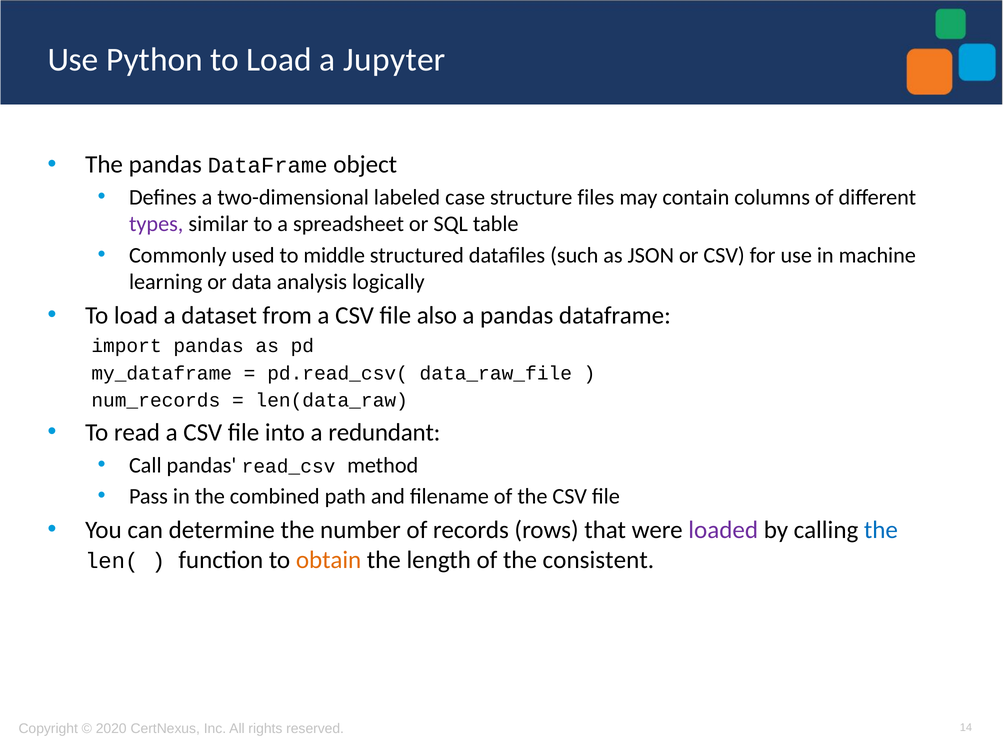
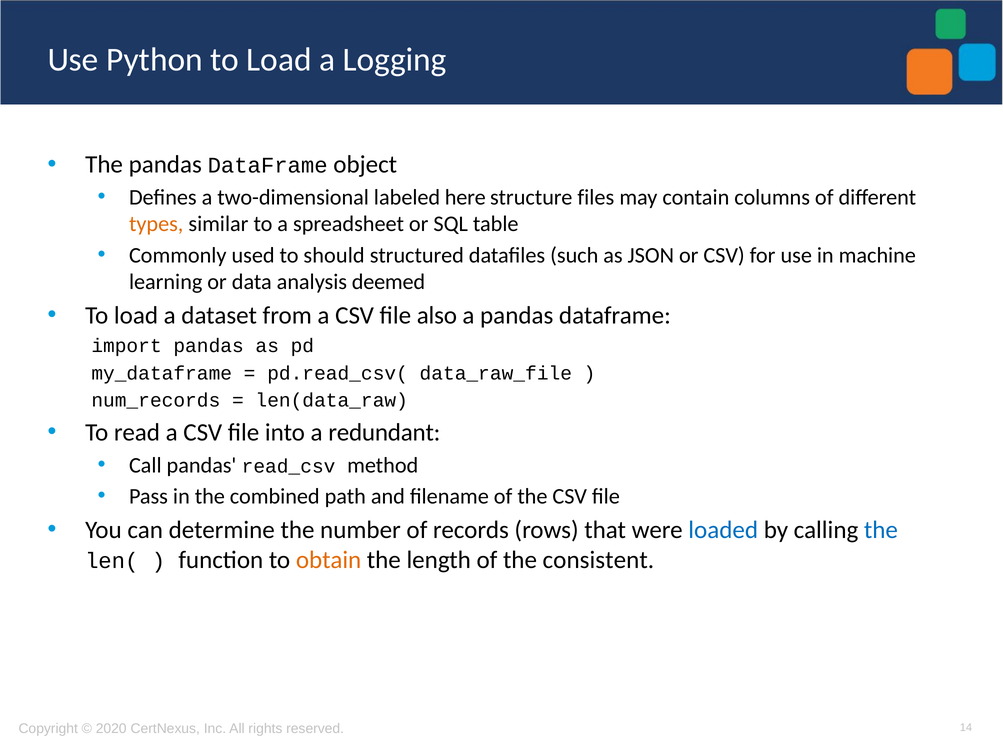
Jupyter: Jupyter -> Logging
case: case -> here
types colour: purple -> orange
middle: middle -> should
logically: logically -> deemed
loaded colour: purple -> blue
